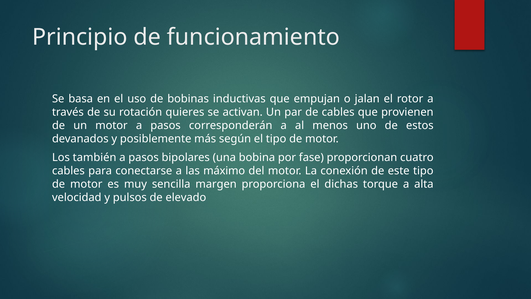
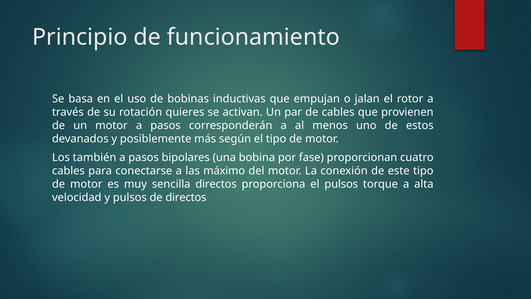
sencilla margen: margen -> directos
el dichas: dichas -> pulsos
de elevado: elevado -> directos
